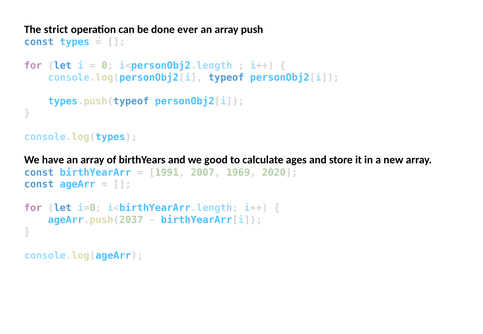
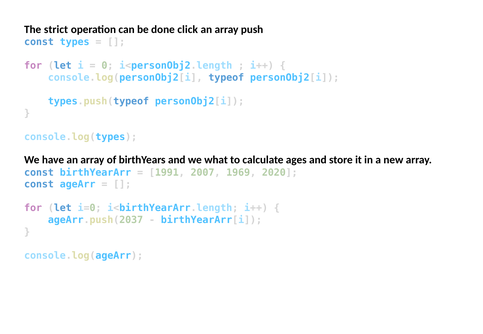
ever: ever -> click
good: good -> what
